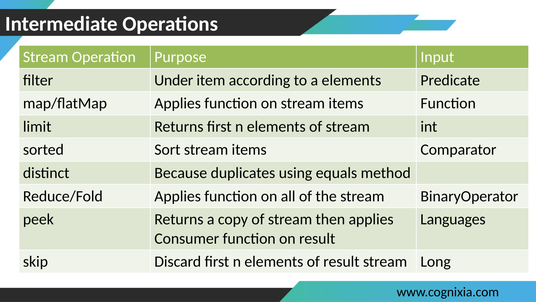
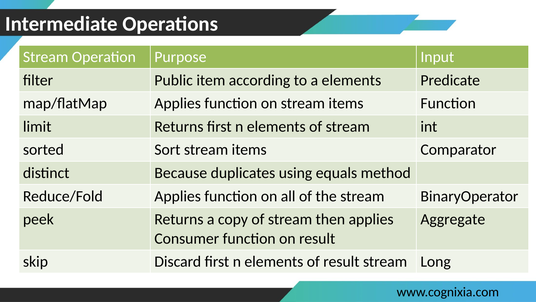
Under: Under -> Public
Languages: Languages -> Aggregate
